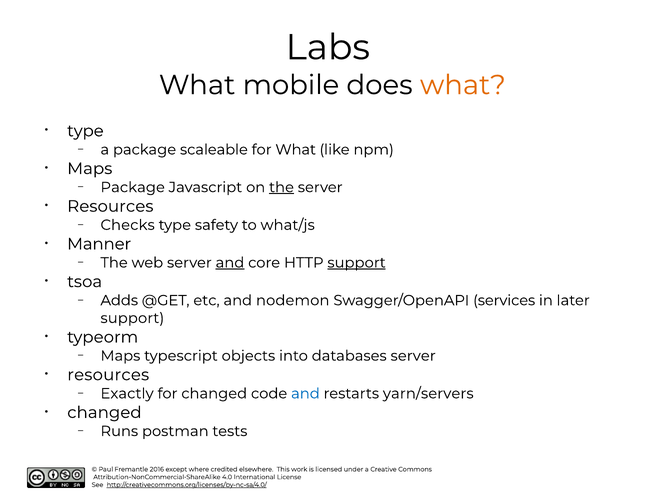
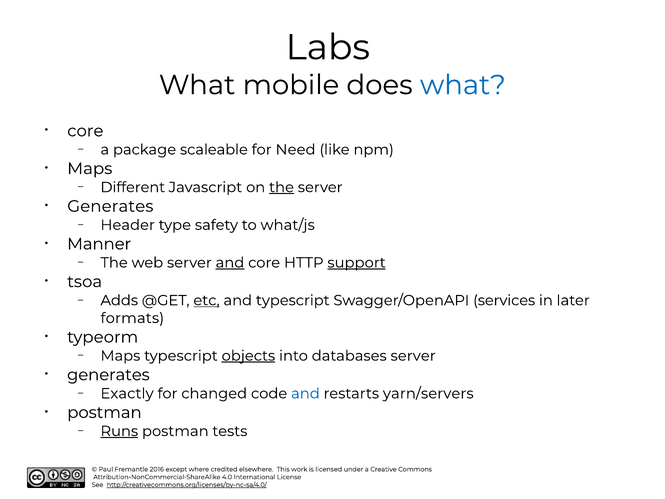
what at (463, 85) colour: orange -> blue
type at (85, 131): type -> core
for What: What -> Need
Package at (133, 187): Package -> Different
Resources at (110, 206): Resources -> Generates
Checks: Checks -> Header
etc underline: none -> present
and nodemon: nodemon -> typescript
support at (132, 318): support -> formats
objects underline: none -> present
resources at (108, 375): resources -> generates
changed at (104, 412): changed -> postman
Runs underline: none -> present
